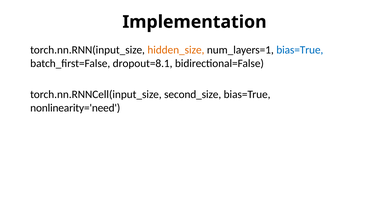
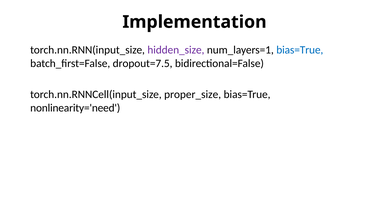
hidden_size colour: orange -> purple
dropout=8.1: dropout=8.1 -> dropout=7.5
second_size: second_size -> proper_size
